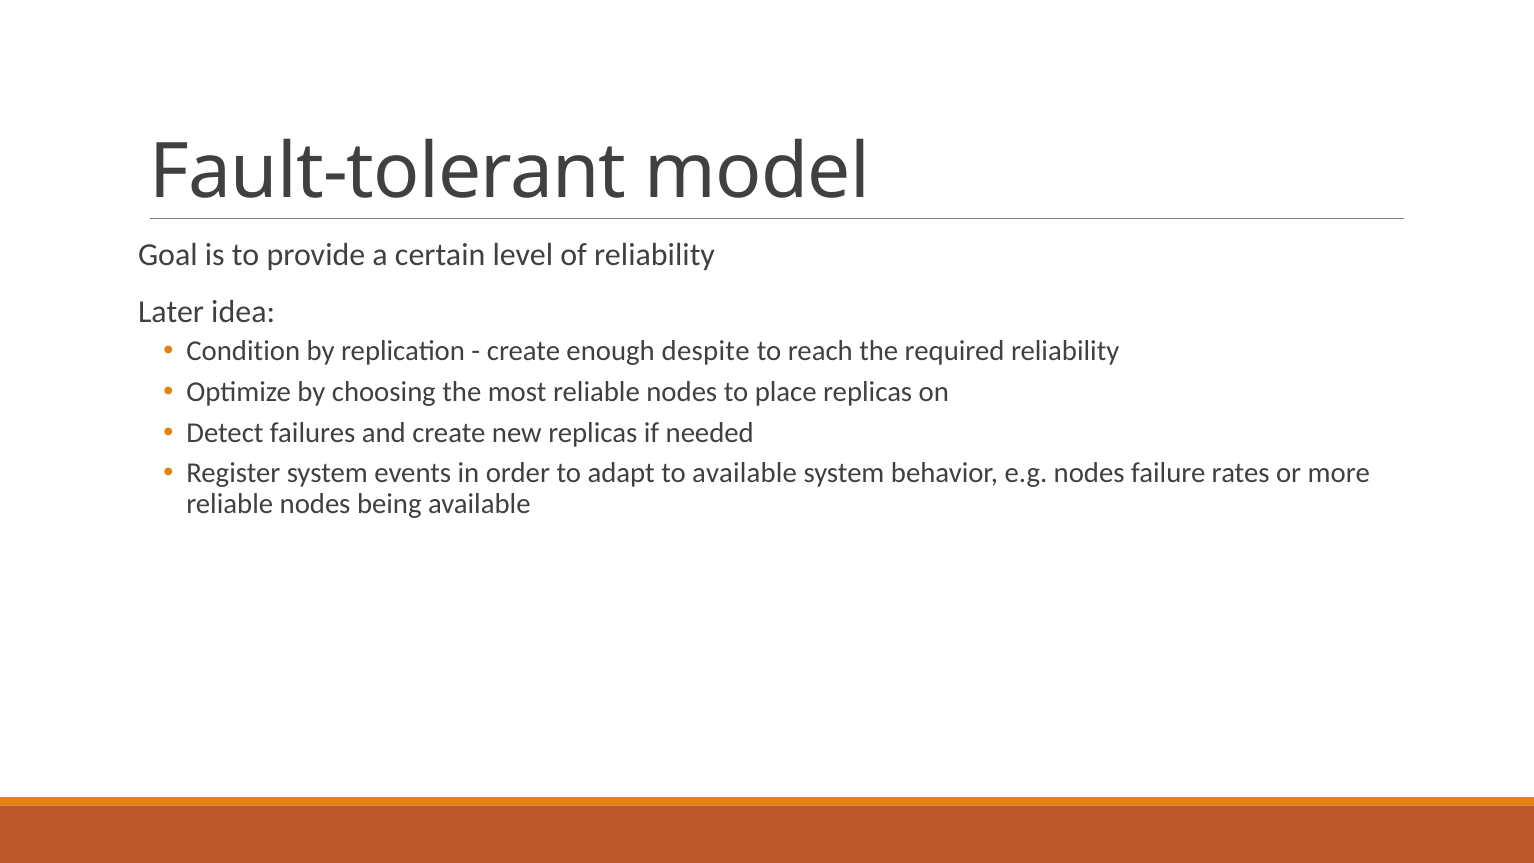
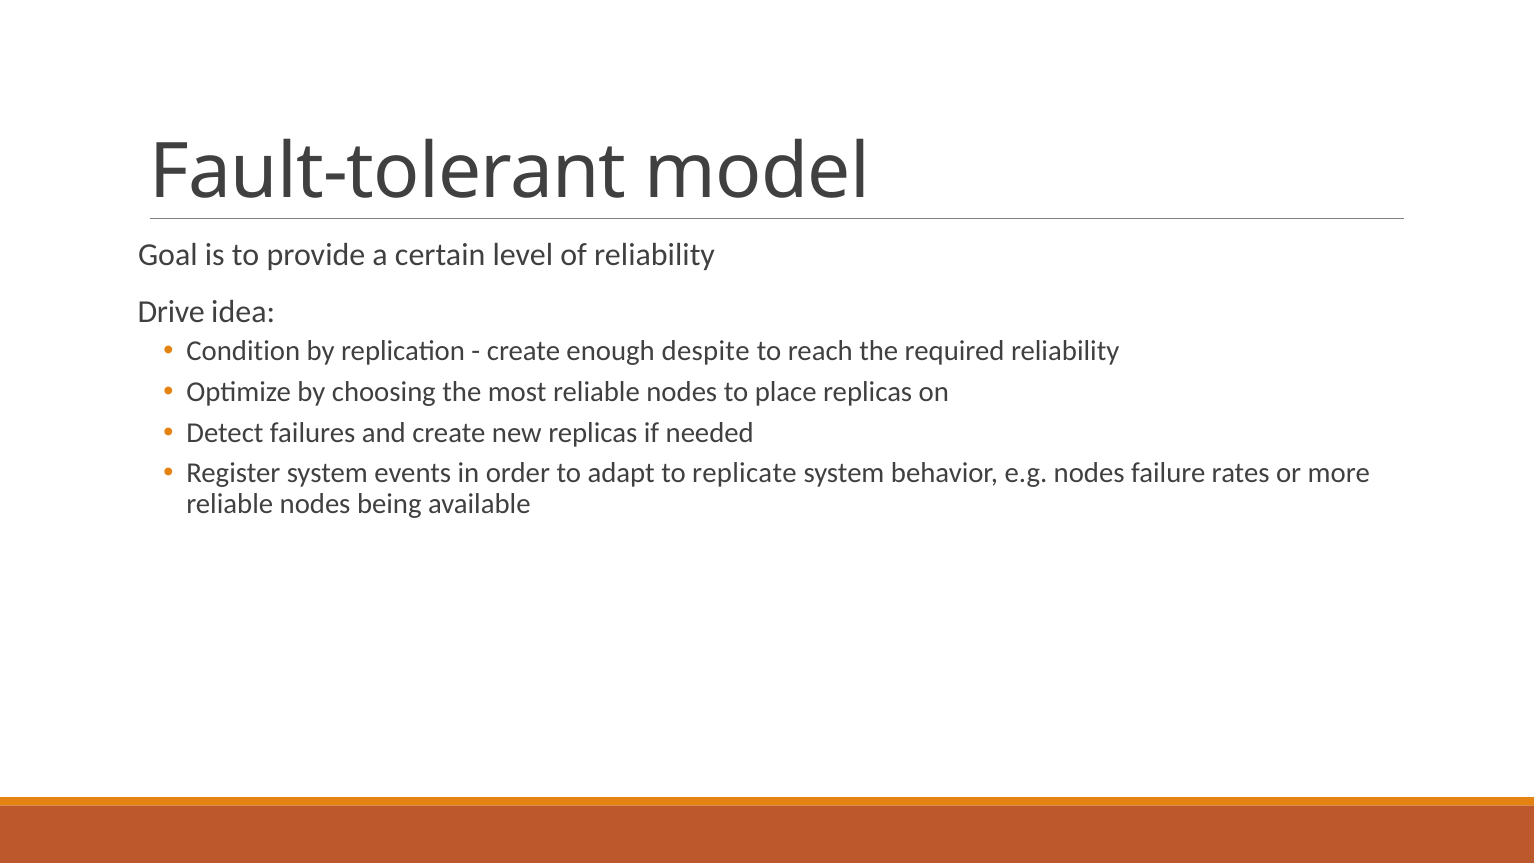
Later: Later -> Drive
to available: available -> replicate
